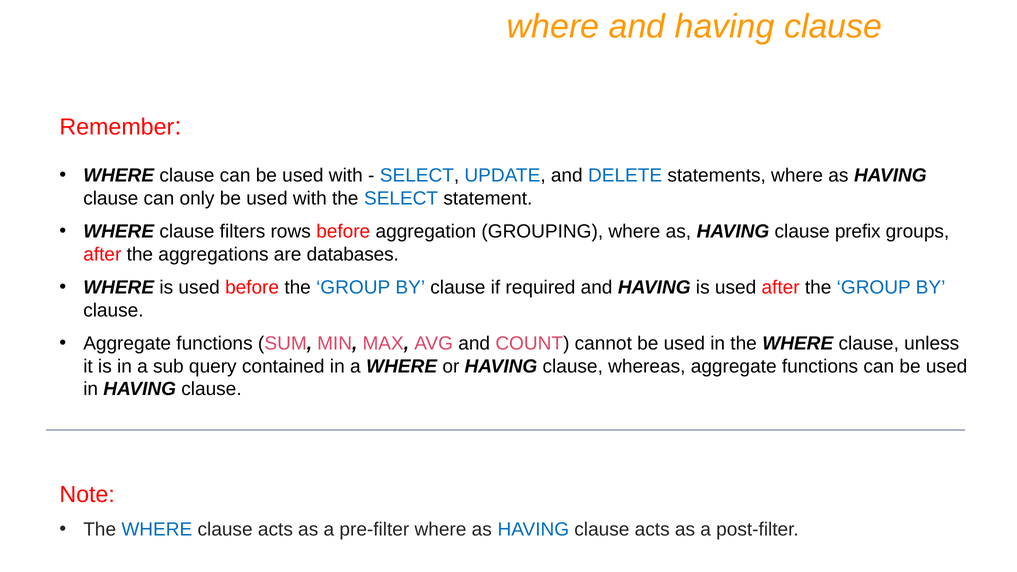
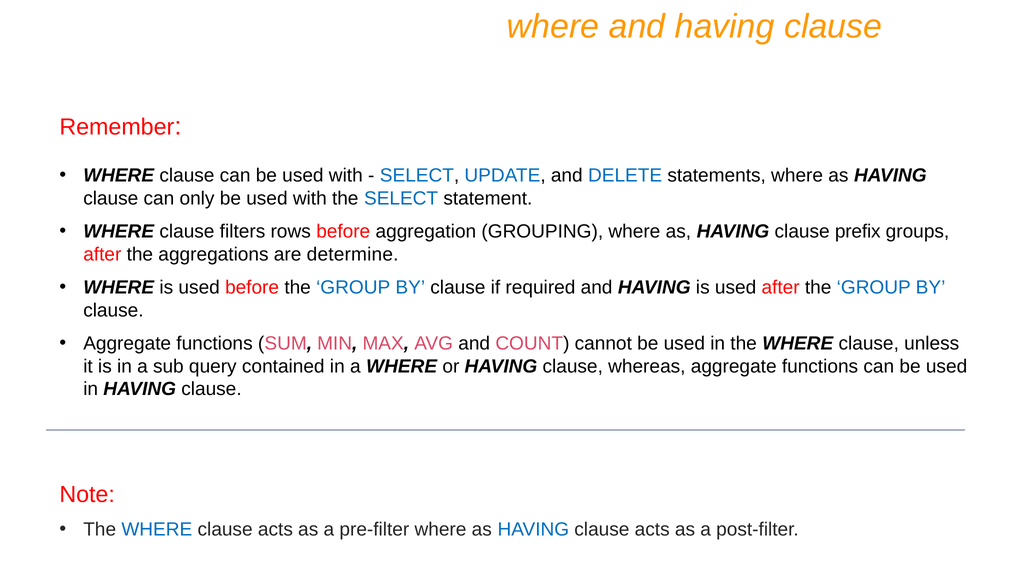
databases: databases -> determine
